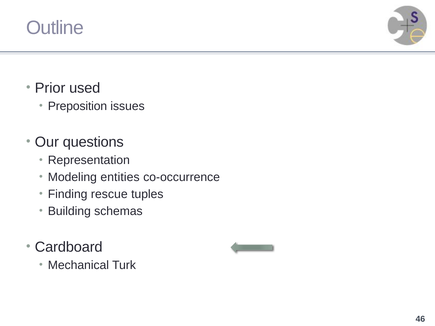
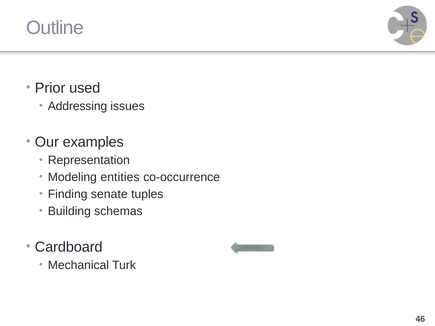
Preposition: Preposition -> Addressing
questions: questions -> examples
rescue: rescue -> senate
